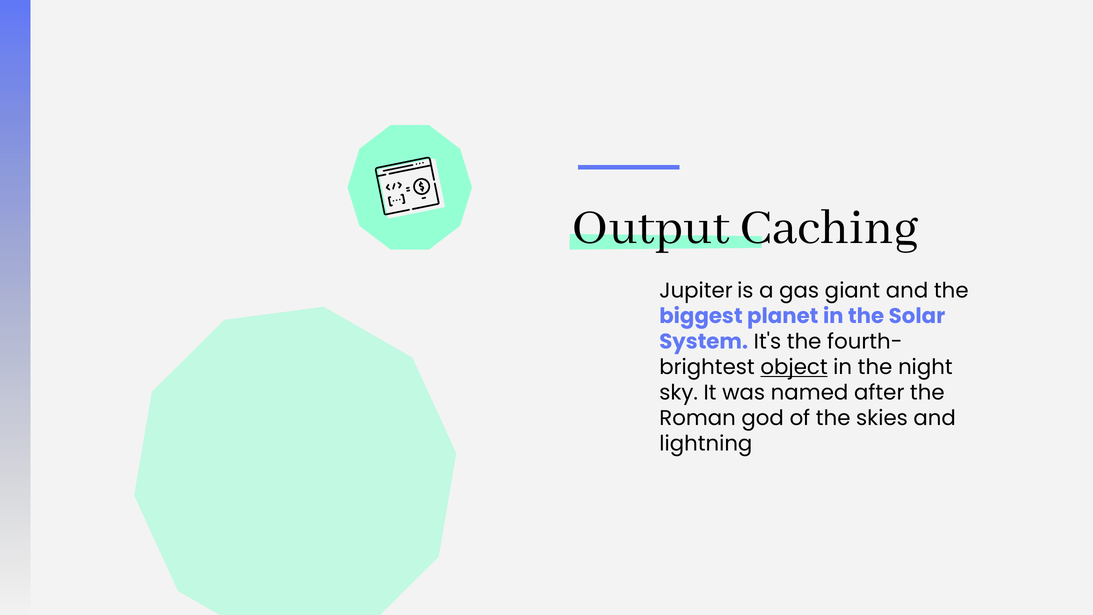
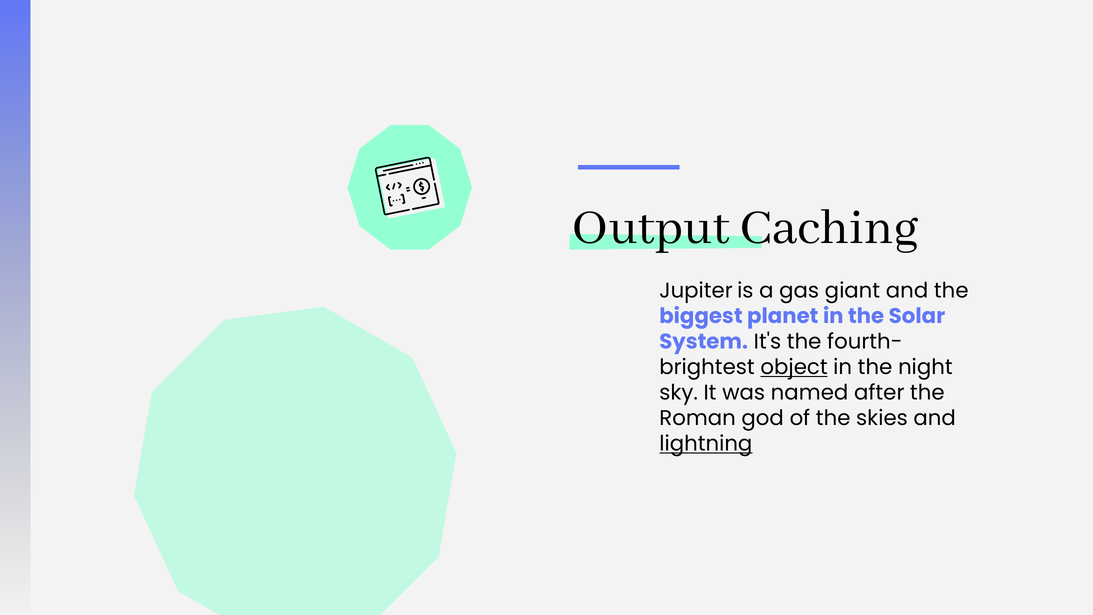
lightning underline: none -> present
